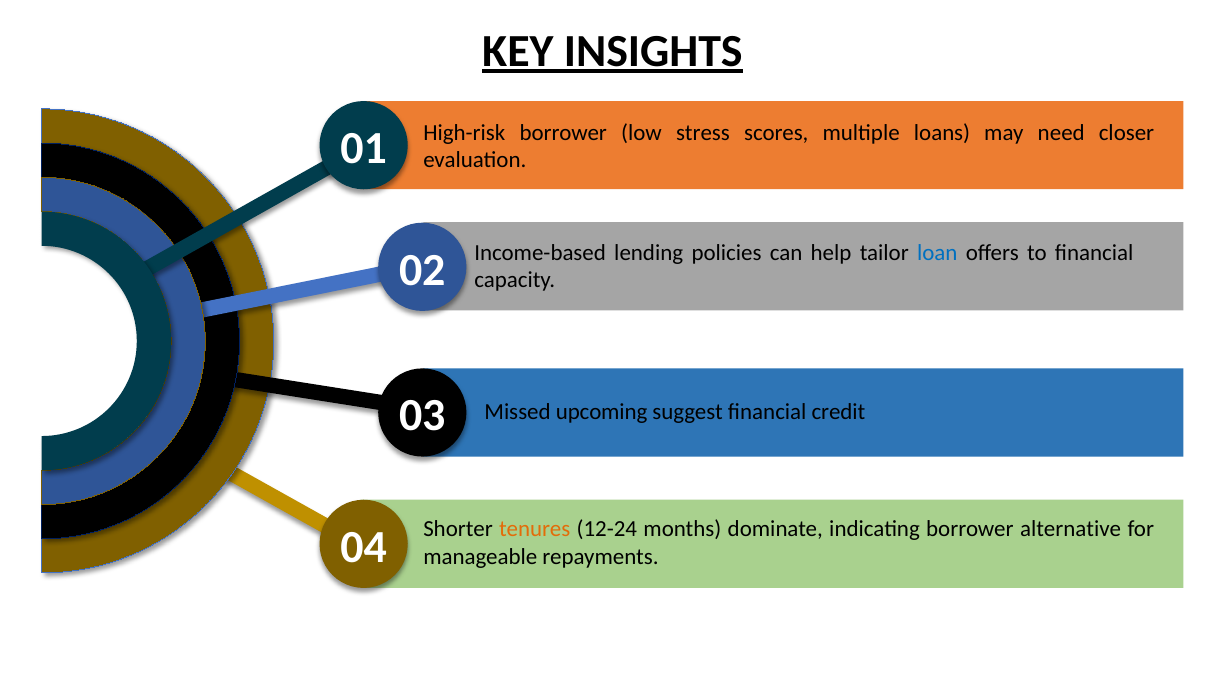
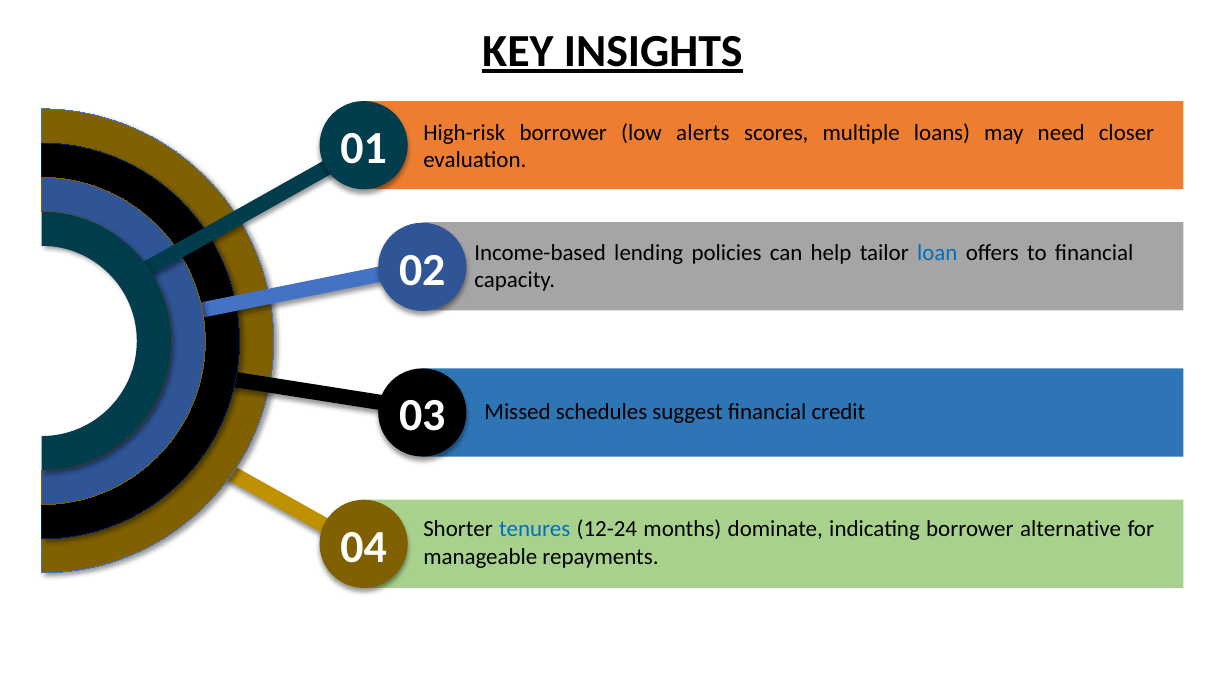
stress: stress -> alerts
upcoming: upcoming -> schedules
tenures colour: orange -> blue
